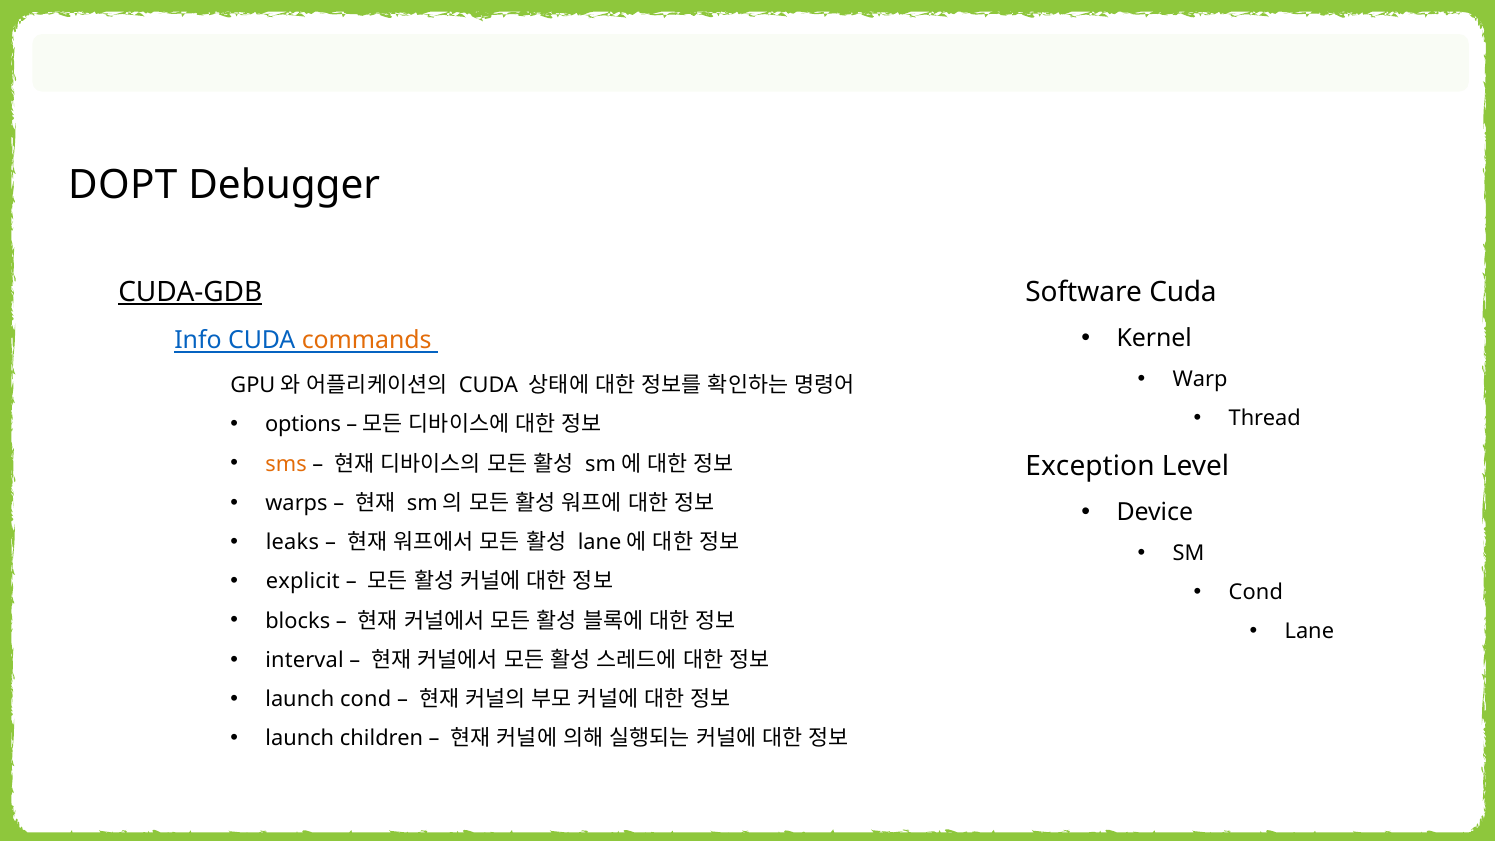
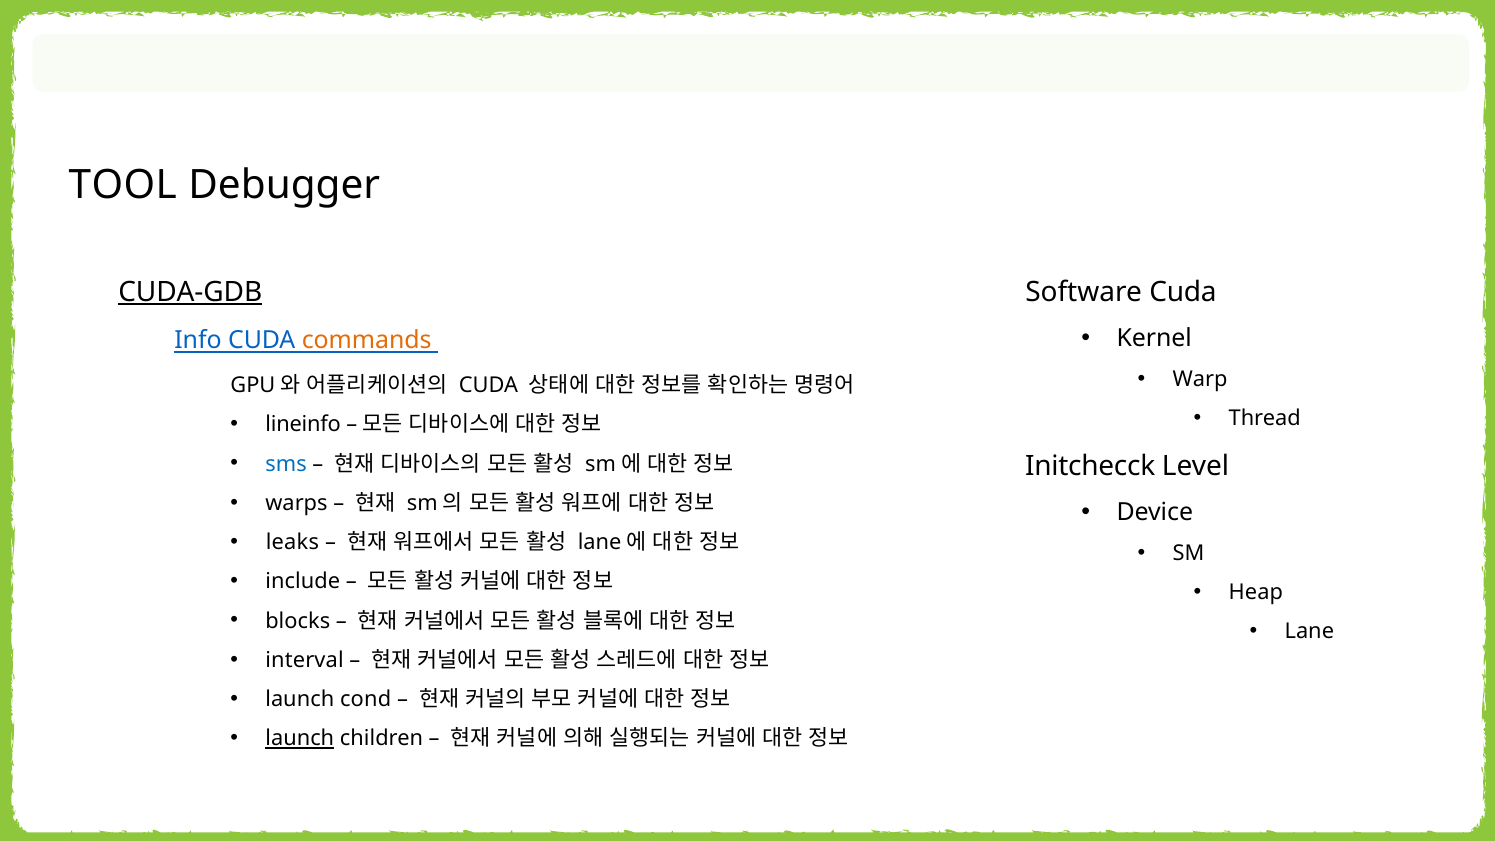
DOPT: DOPT -> TOOL
options: options -> lineinfo
sms colour: orange -> blue
Exception: Exception -> Initchecck
explicit: explicit -> include
Cond at (1256, 592): Cond -> Heap
launch at (300, 739) underline: none -> present
